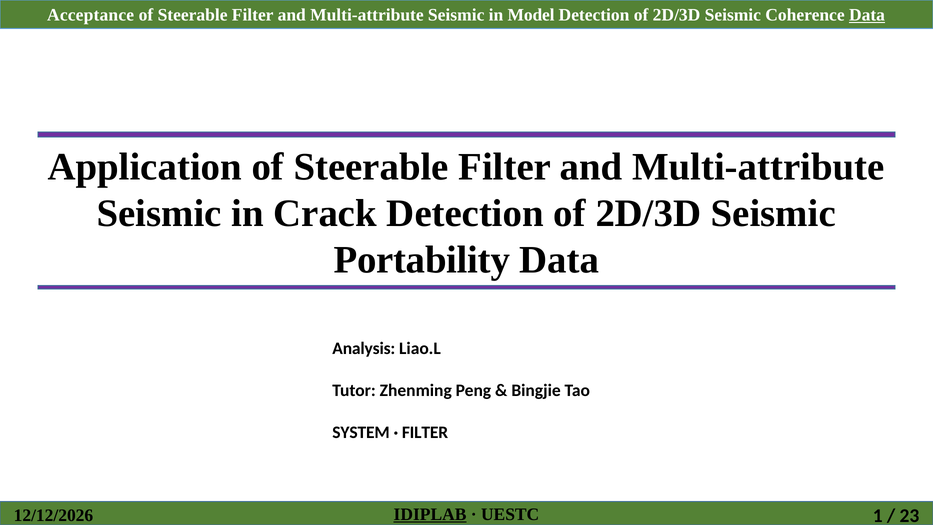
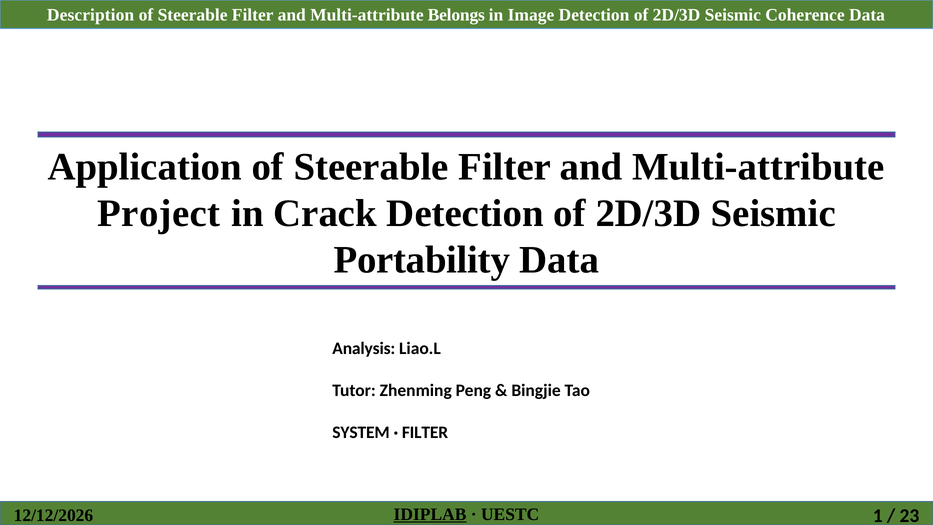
Acceptance: Acceptance -> Description
Seismic at (456, 15): Seismic -> Belongs
Model: Model -> Image
Data at (867, 15) underline: present -> none
Seismic at (159, 213): Seismic -> Project
